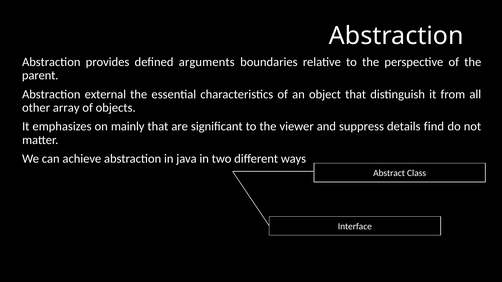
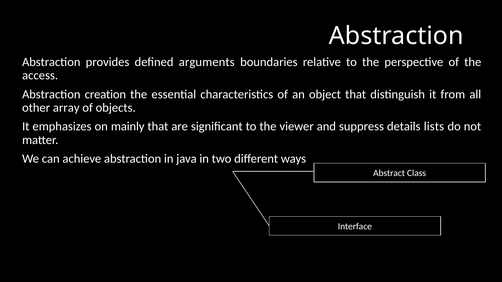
parent: parent -> access
external: external -> creation
find: find -> lists
